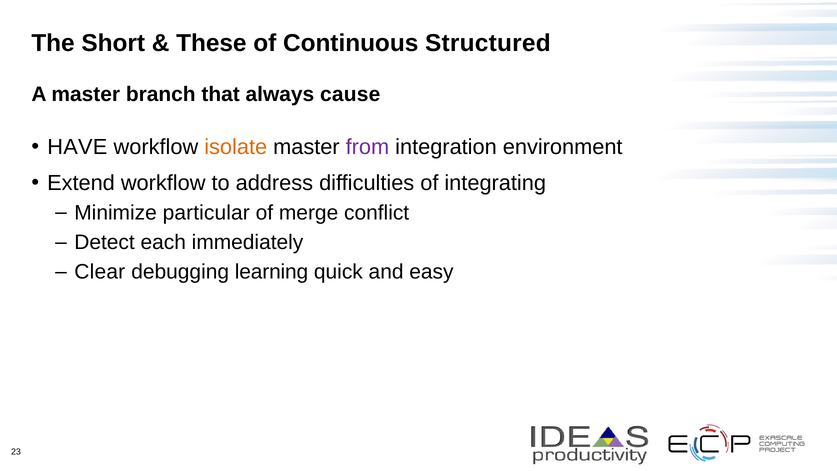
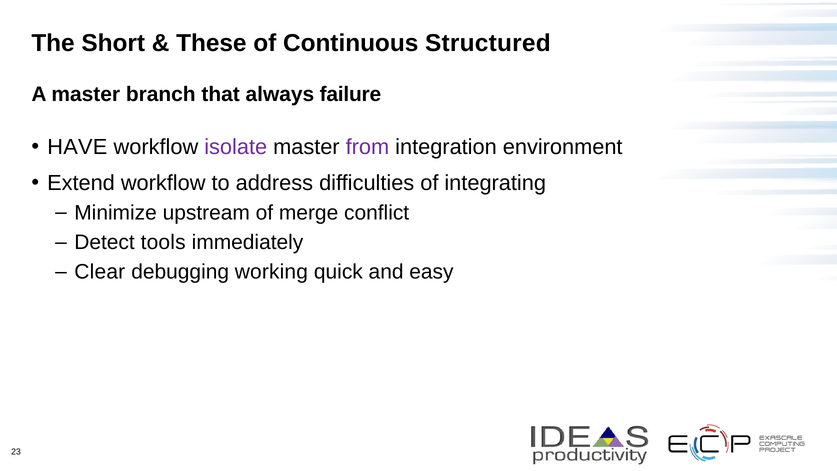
cause: cause -> failure
isolate colour: orange -> purple
particular: particular -> upstream
each: each -> tools
learning: learning -> working
